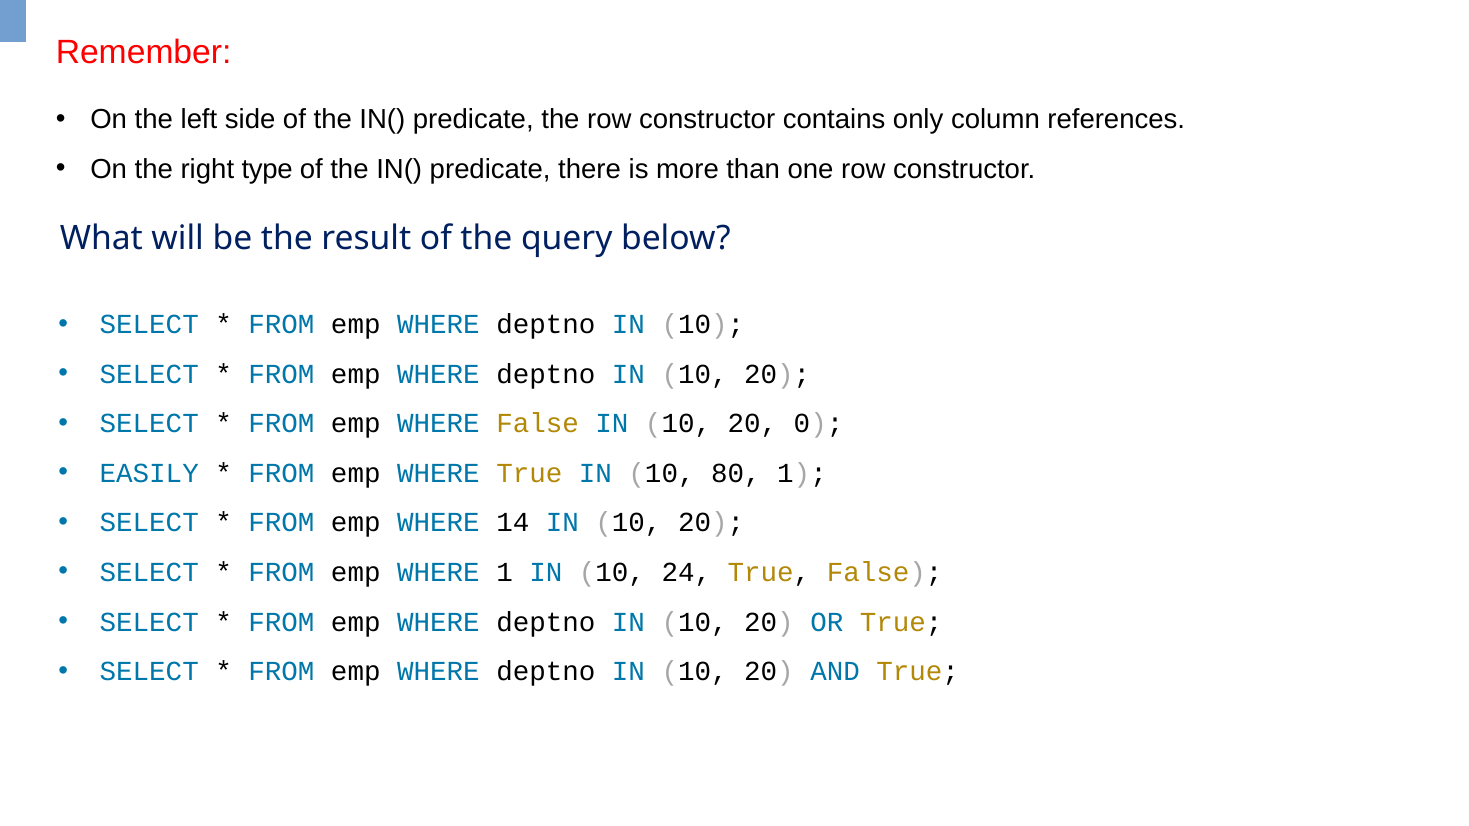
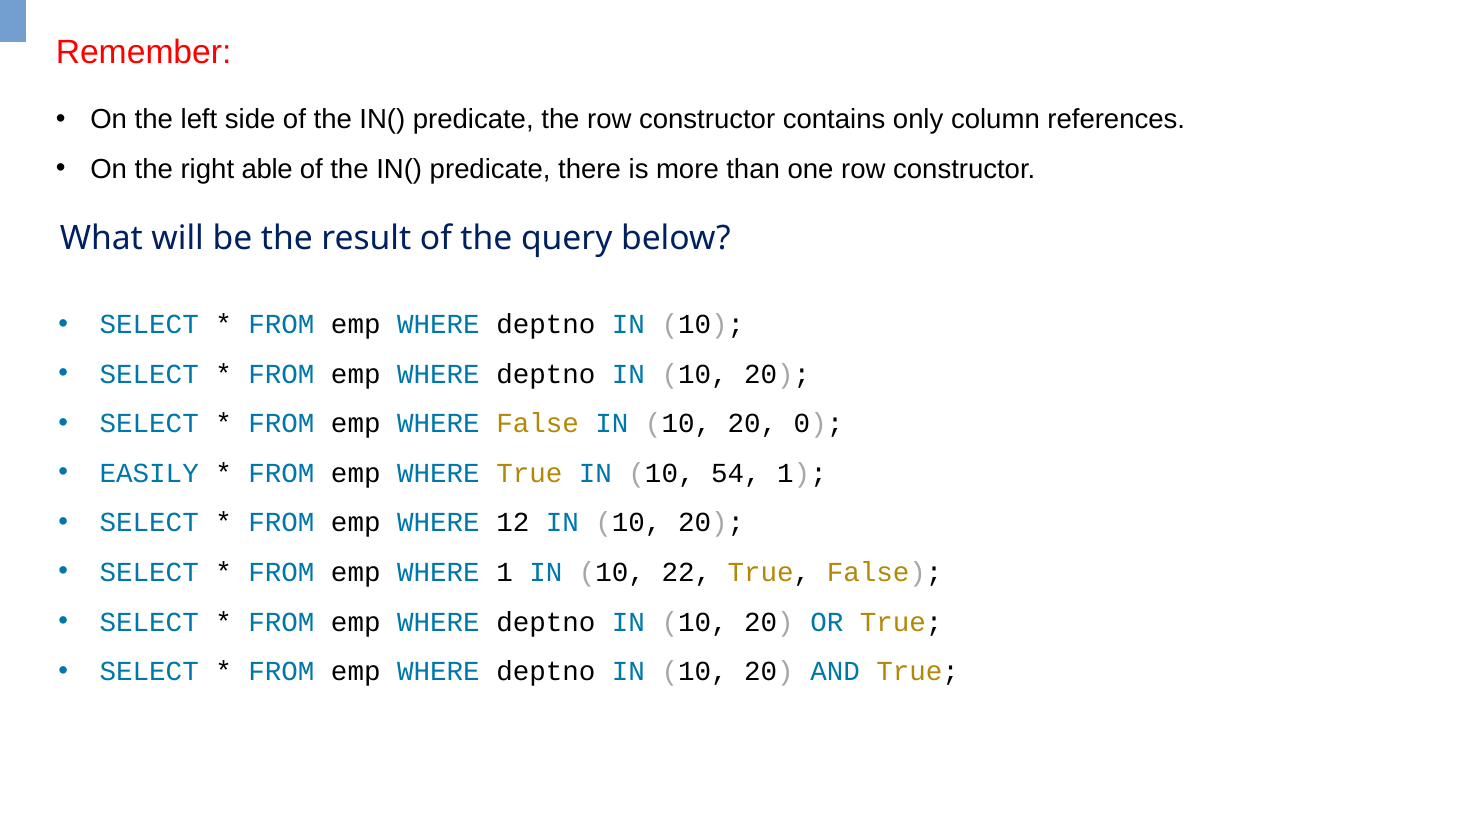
type: type -> able
80: 80 -> 54
14: 14 -> 12
24: 24 -> 22
